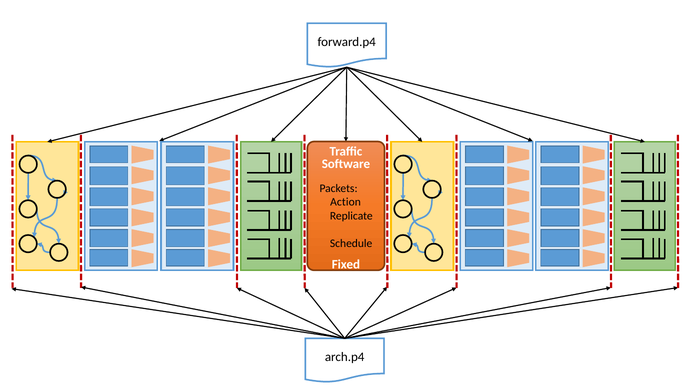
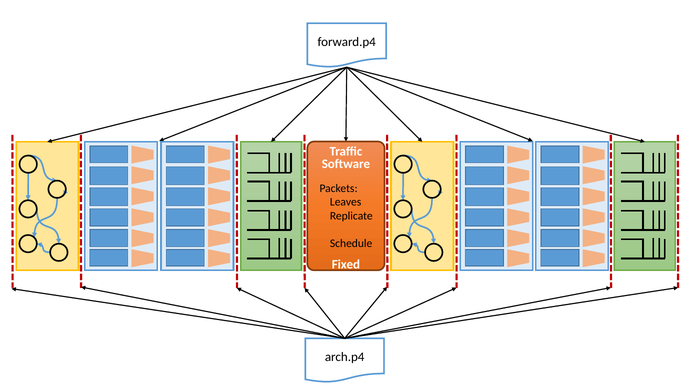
Action: Action -> Leaves
